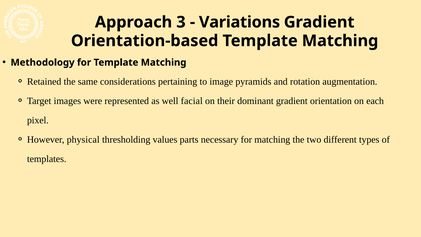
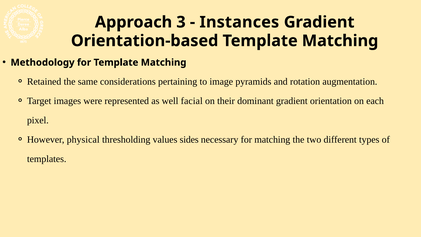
Variations: Variations -> Instances
parts: parts -> sides
